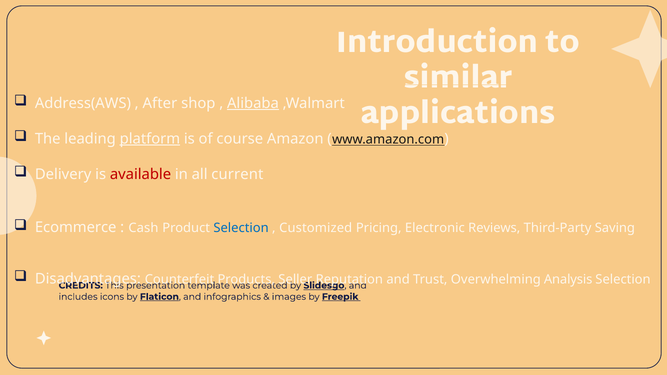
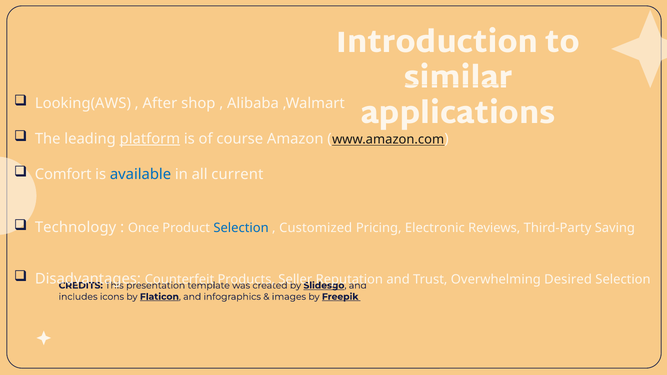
Address(AWS: Address(AWS -> Looking(AWS
Alibaba underline: present -> none
Delivery: Delivery -> Comfort
available colour: red -> blue
Ecommerce: Ecommerce -> Technology
Cash: Cash -> Once
Analysis: Analysis -> Desired
